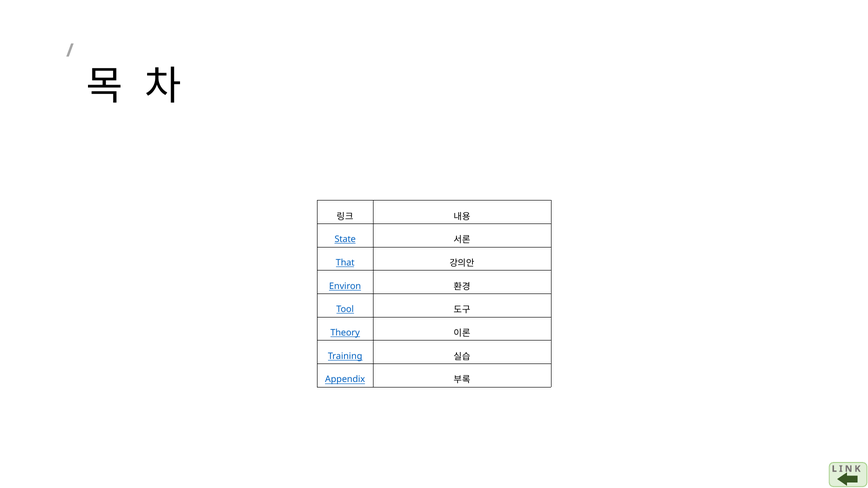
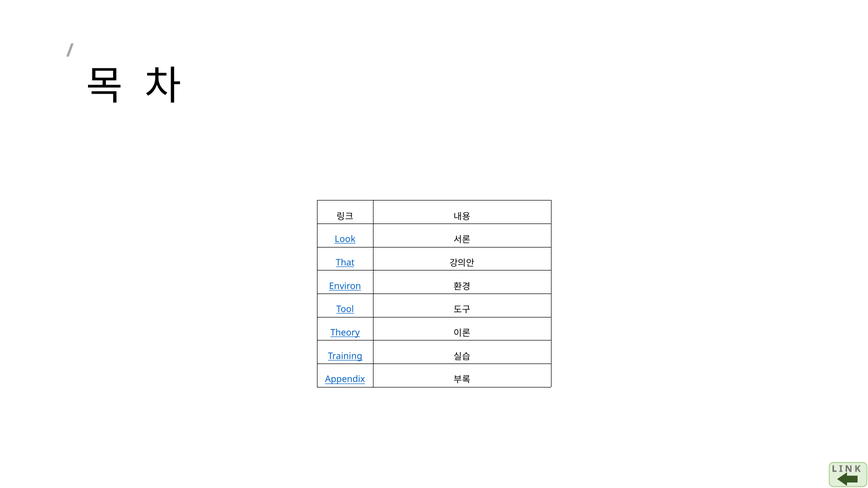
State: State -> Look
